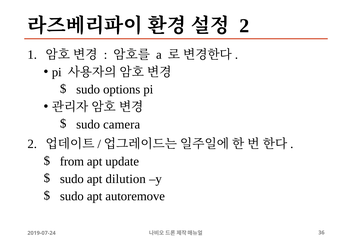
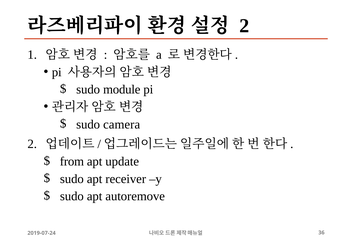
options: options -> module
dilution: dilution -> receiver
